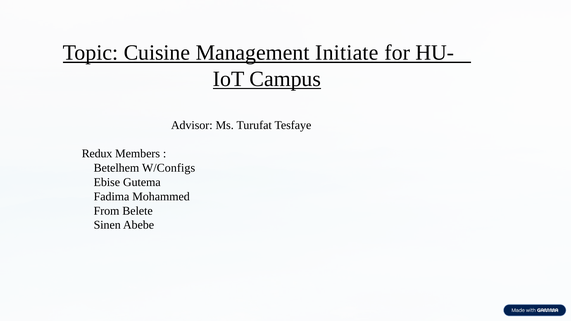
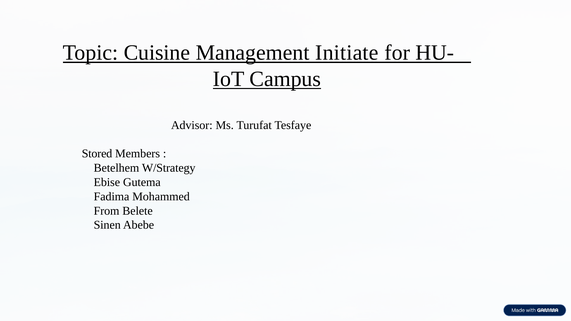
Redux: Redux -> Stored
W/Configs: W/Configs -> W/Strategy
